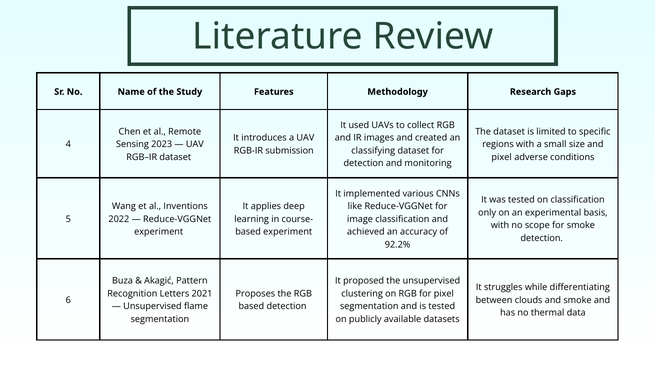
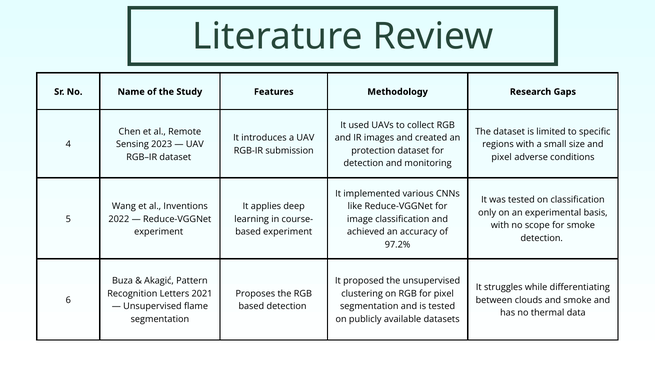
classifying: classifying -> protection
92.2%: 92.2% -> 97.2%
